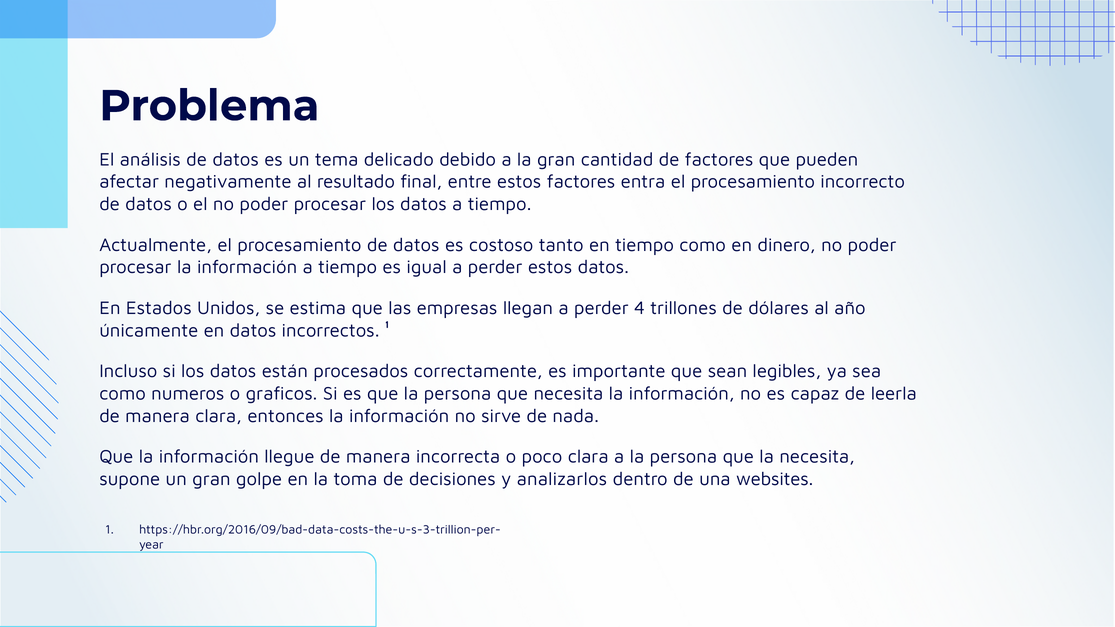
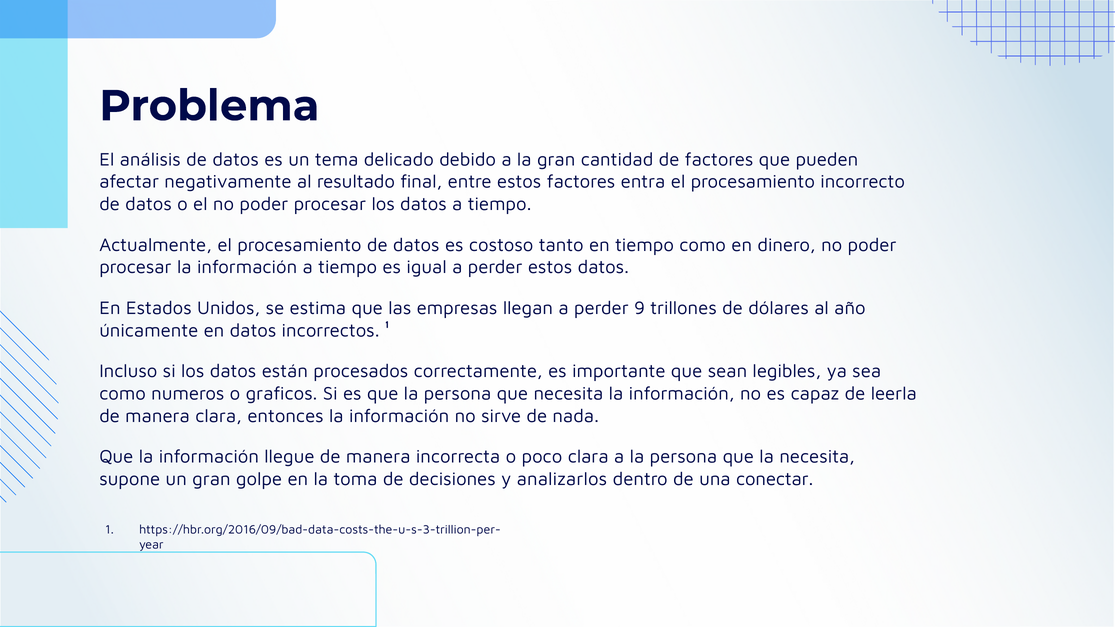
4: 4 -> 9
websites: websites -> conectar
